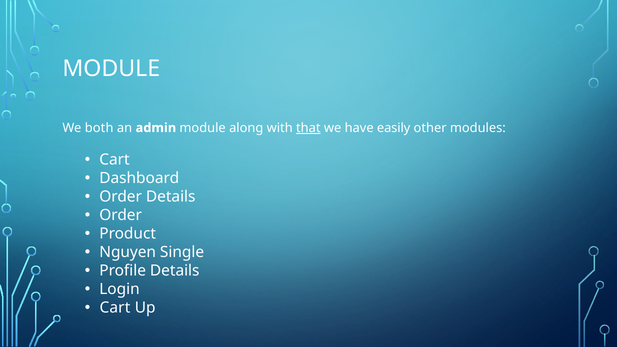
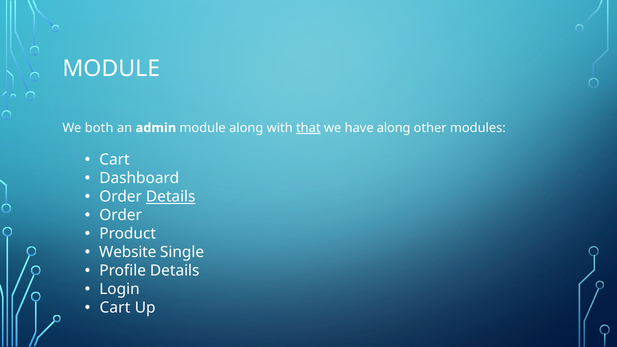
have easily: easily -> along
Details at (171, 197) underline: none -> present
Nguyen: Nguyen -> Website
